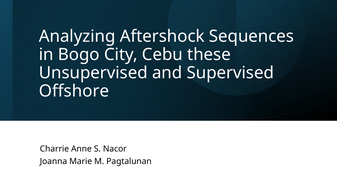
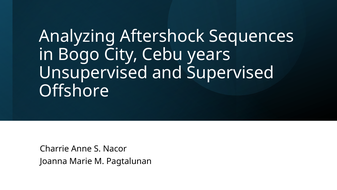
these: these -> years
